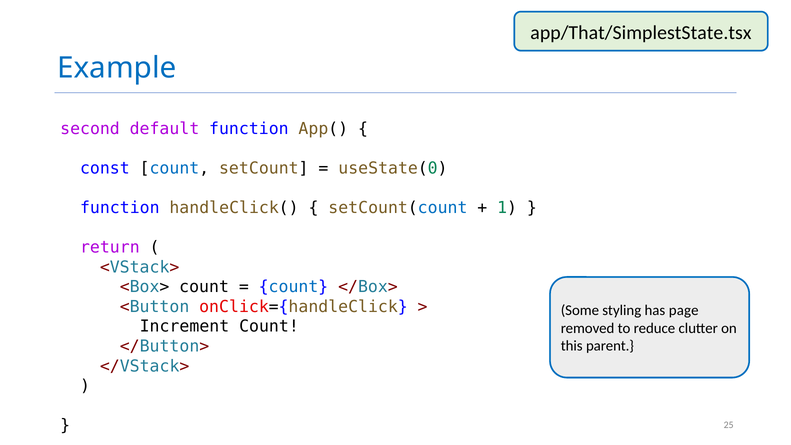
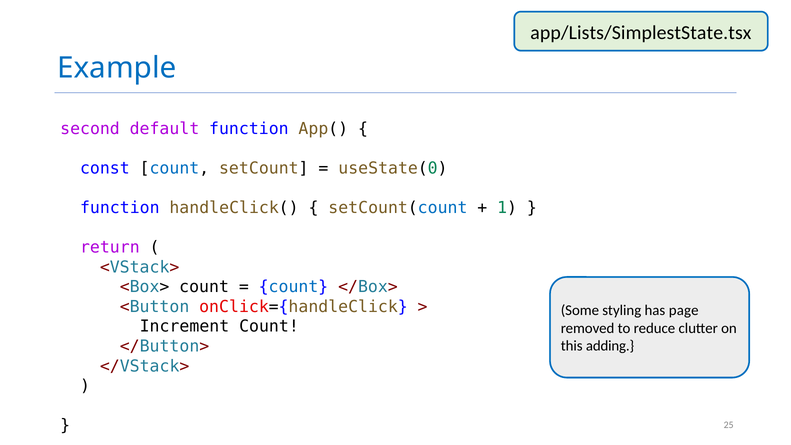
app/That/SimplestState.tsx: app/That/SimplestState.tsx -> app/Lists/SimplestState.tsx
parent: parent -> adding
